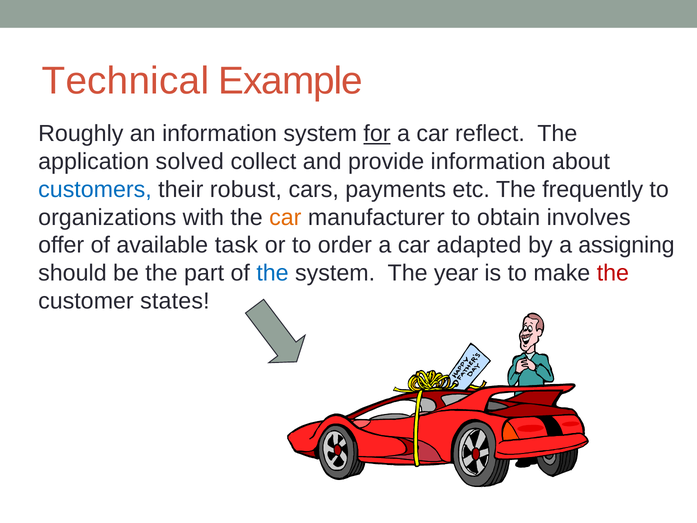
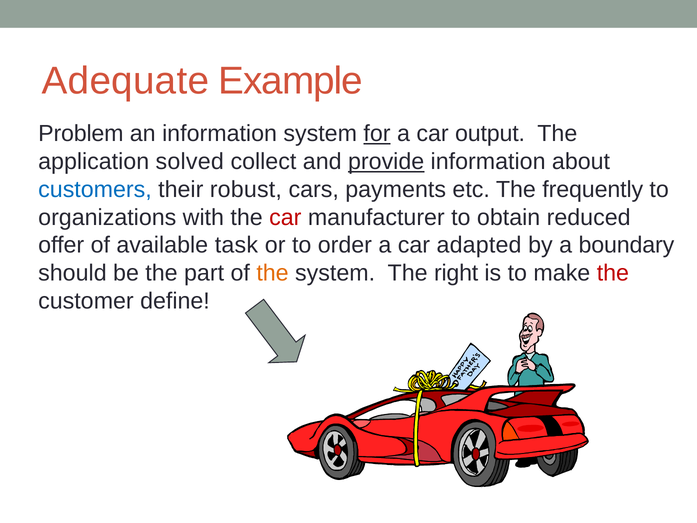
Technical: Technical -> Adequate
Roughly: Roughly -> Problem
reflect: reflect -> output
provide underline: none -> present
car at (285, 217) colour: orange -> red
involves: involves -> reduced
assigning: assigning -> boundary
the at (273, 273) colour: blue -> orange
year: year -> right
states: states -> define
